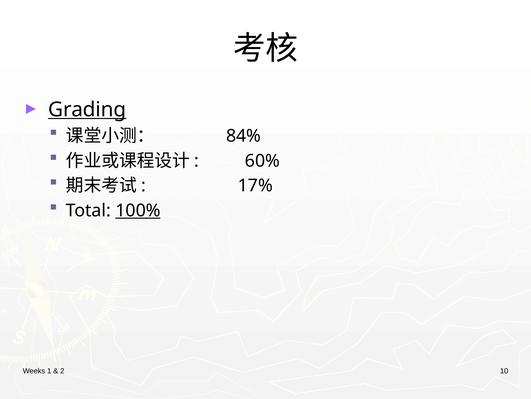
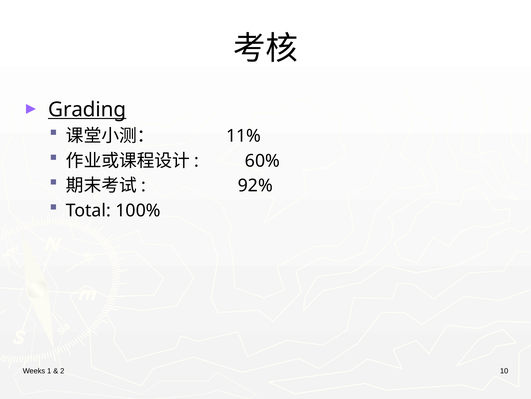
84%: 84% -> 11%
17%: 17% -> 92%
100% underline: present -> none
